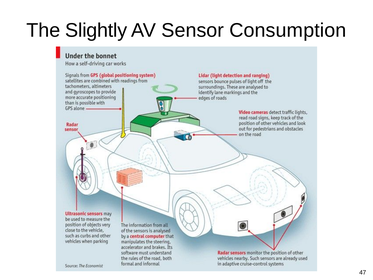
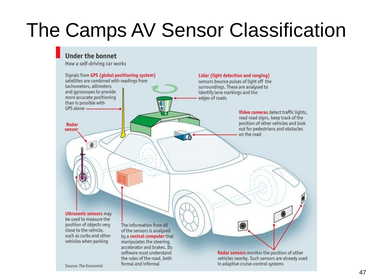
Slightly: Slightly -> Camps
Consumption: Consumption -> Classification
